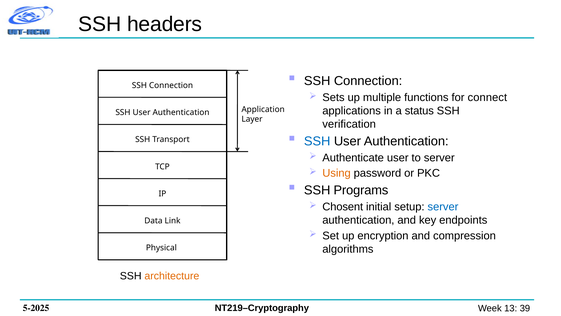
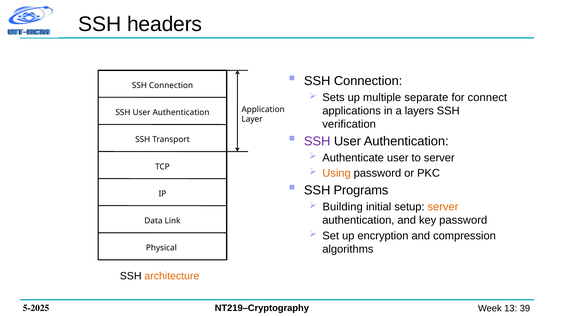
functions: functions -> separate
status: status -> layers
SSH at (317, 141) colour: blue -> purple
Chosent: Chosent -> Building
server at (443, 207) colour: blue -> orange
key endpoints: endpoints -> password
